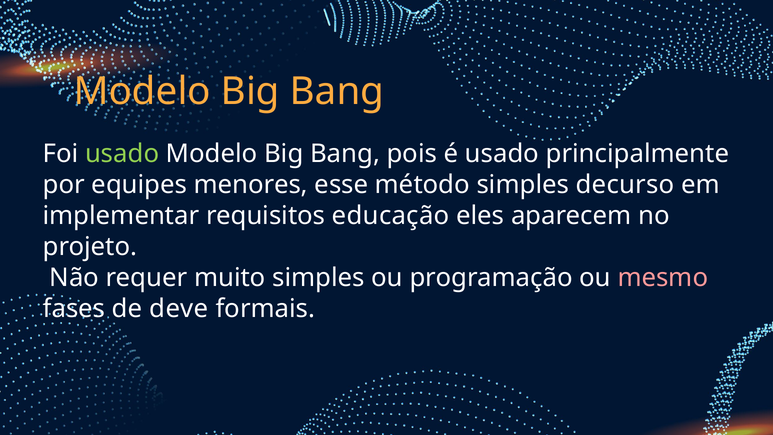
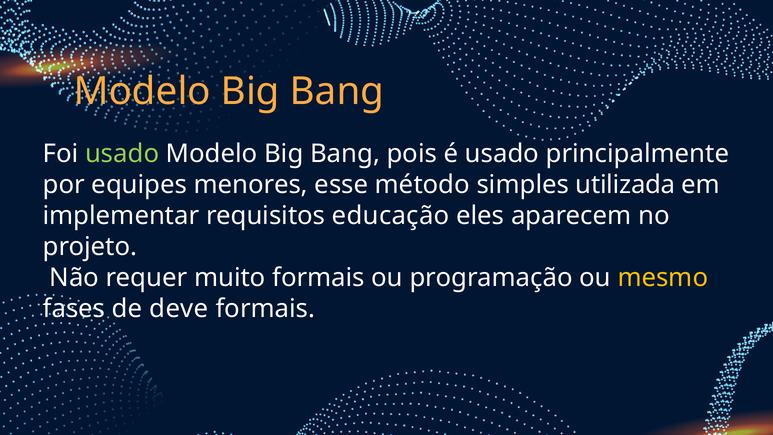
decurso: decurso -> utilizada
muito simples: simples -> formais
mesmo colour: pink -> yellow
